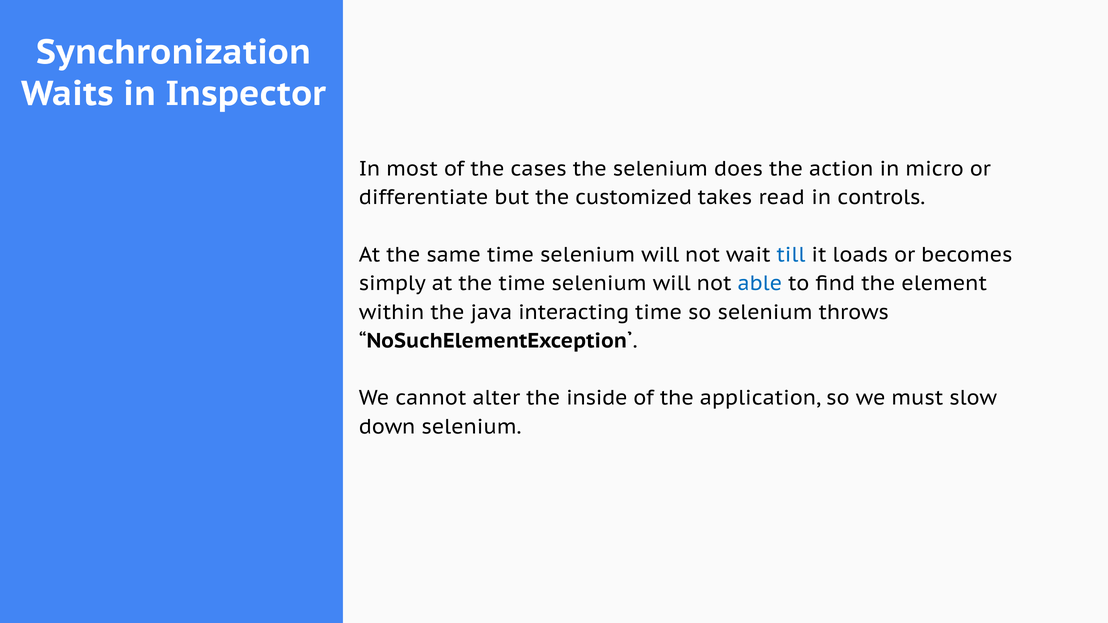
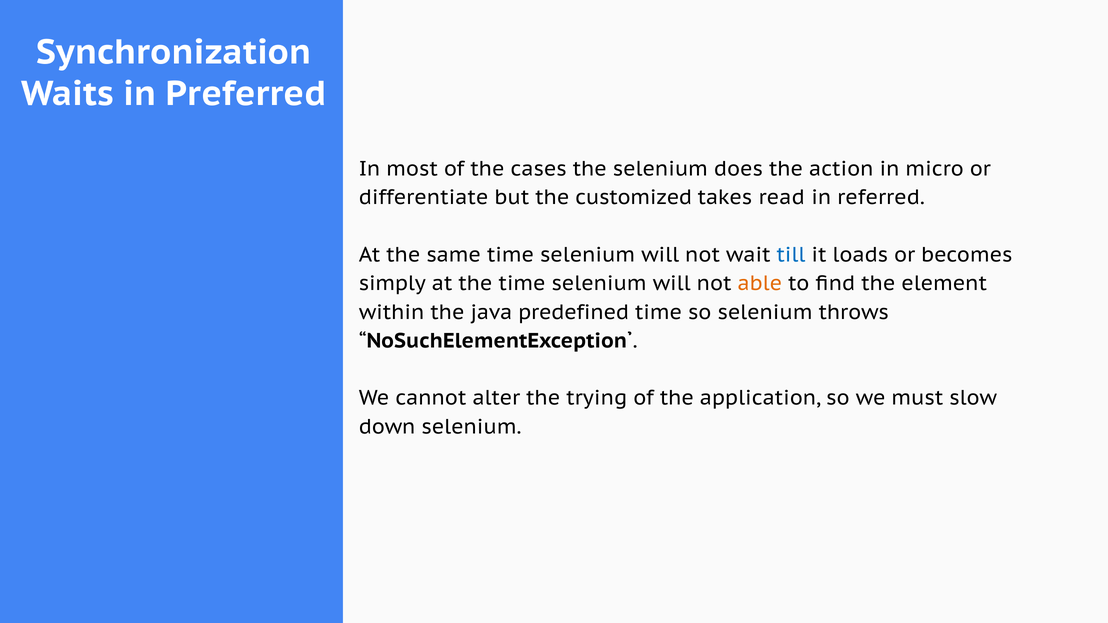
Inspector: Inspector -> Preferred
controls: controls -> referred
able colour: blue -> orange
interacting: interacting -> predefined
inside: inside -> trying
